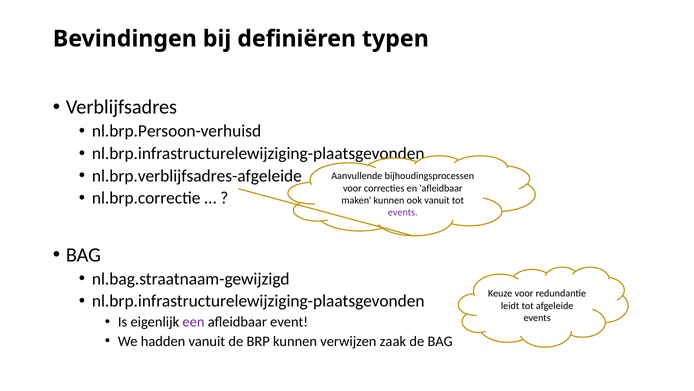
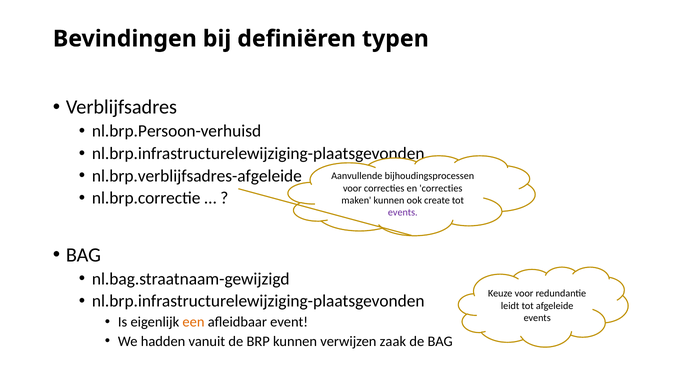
en afleidbaar: afleidbaar -> correcties
ook vanuit: vanuit -> create
een colour: purple -> orange
